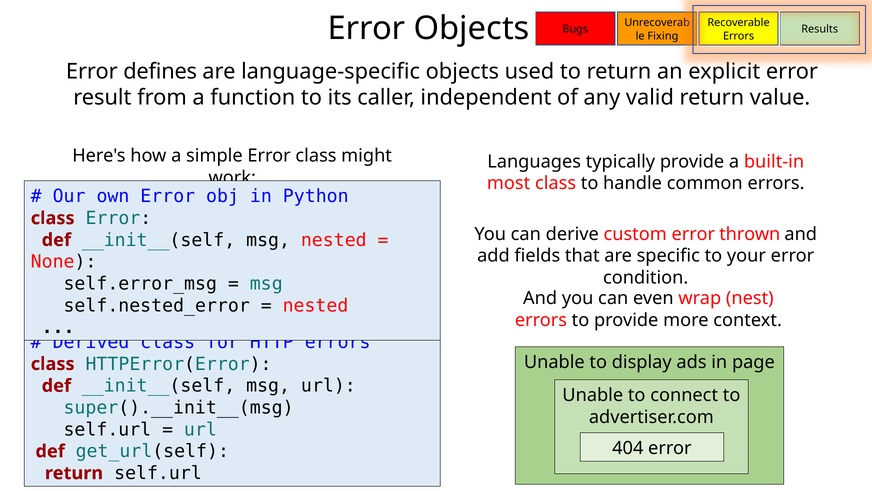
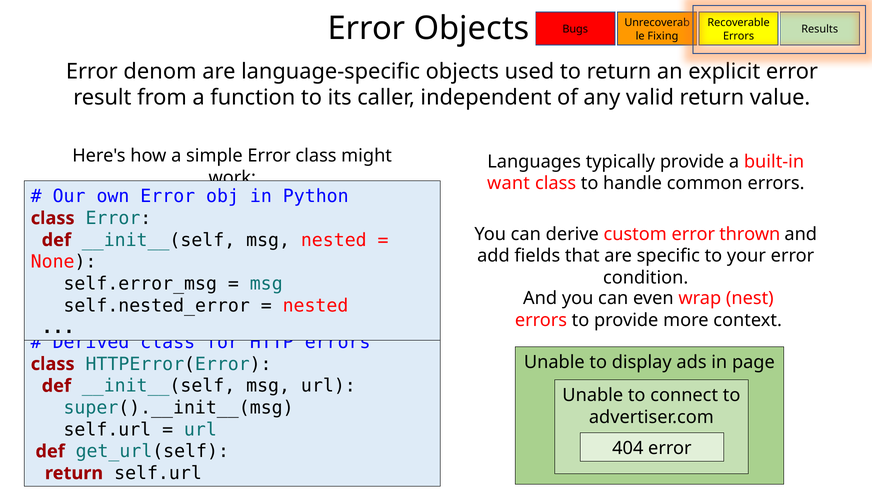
defines: defines -> denom
most: most -> want
